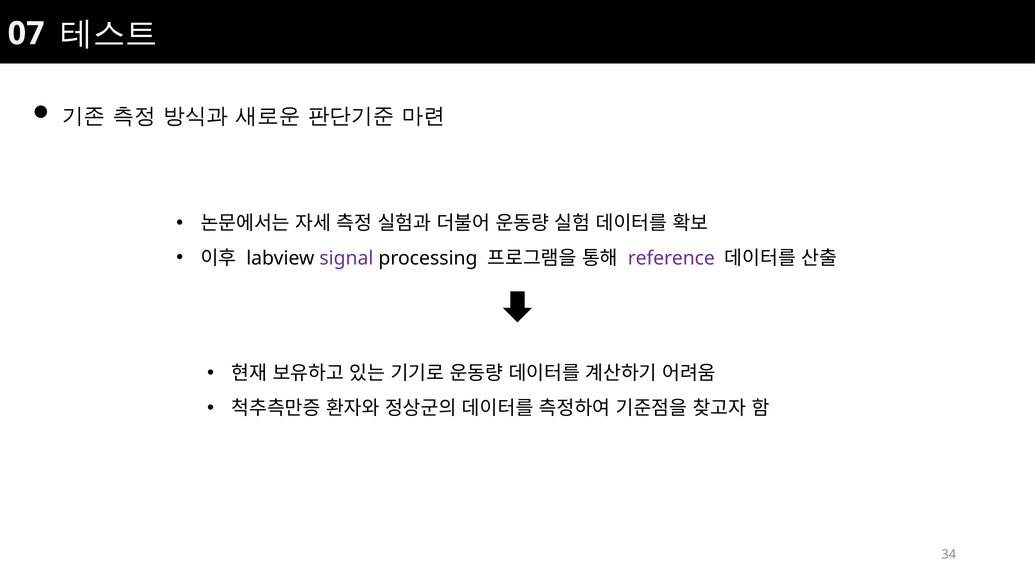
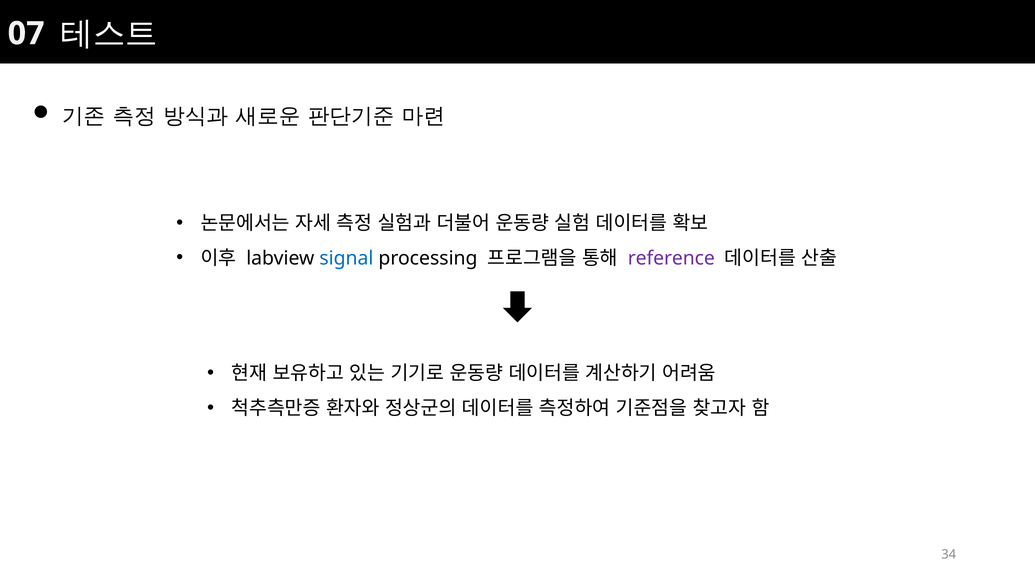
signal colour: purple -> blue
